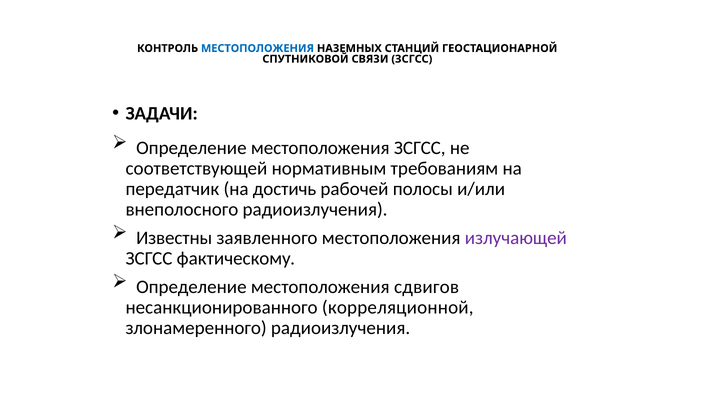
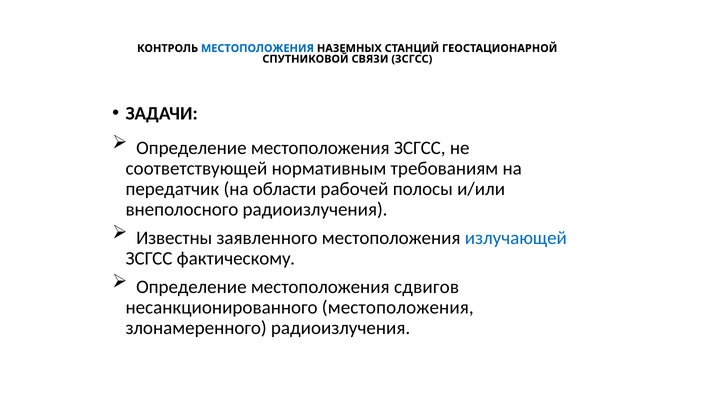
достичь: достичь -> области
излучающей colour: purple -> blue
несанкционированного корреляционной: корреляционной -> местоположения
